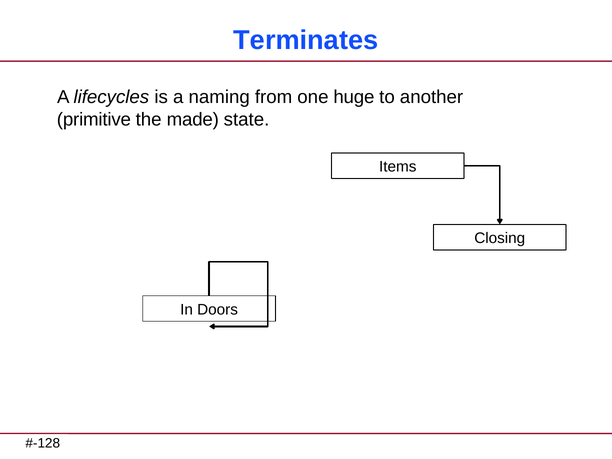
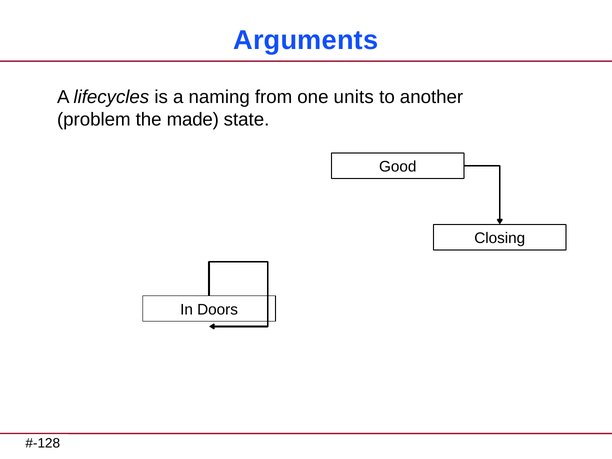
Terminates: Terminates -> Arguments
huge: huge -> units
primitive: primitive -> problem
Items: Items -> Good
